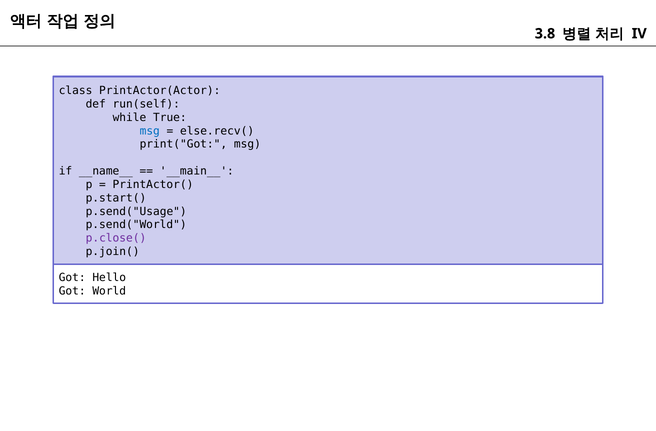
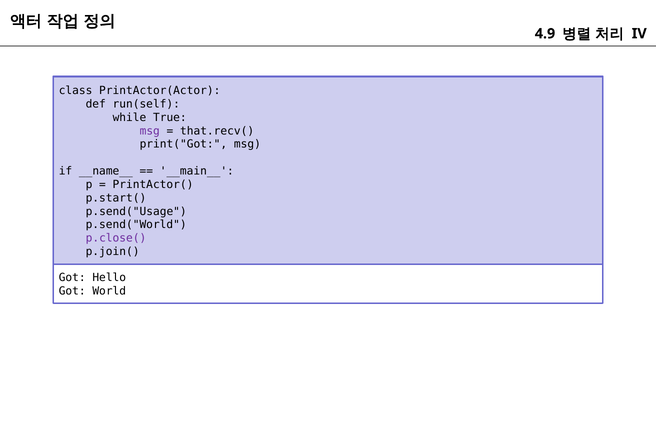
3.8: 3.8 -> 4.9
msg at (150, 131) colour: blue -> purple
else.recv(: else.recv( -> that.recv(
